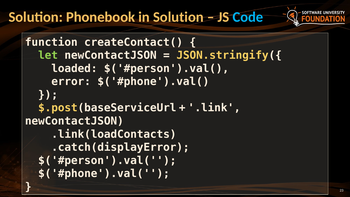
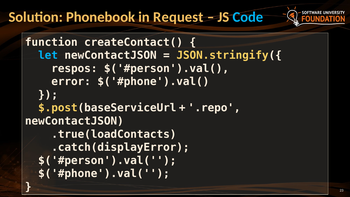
in Solution: Solution -> Request
let colour: light green -> light blue
loaded: loaded -> respos
.link: .link -> .repo
.link(loadContacts: .link(loadContacts -> .true(loadContacts
